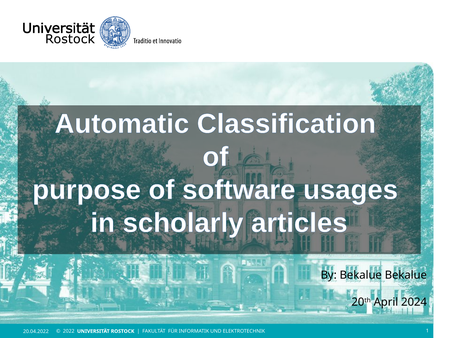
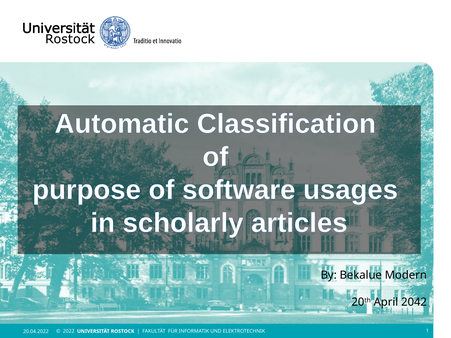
Bekalue Bekalue: Bekalue -> Modern
2024: 2024 -> 2042
